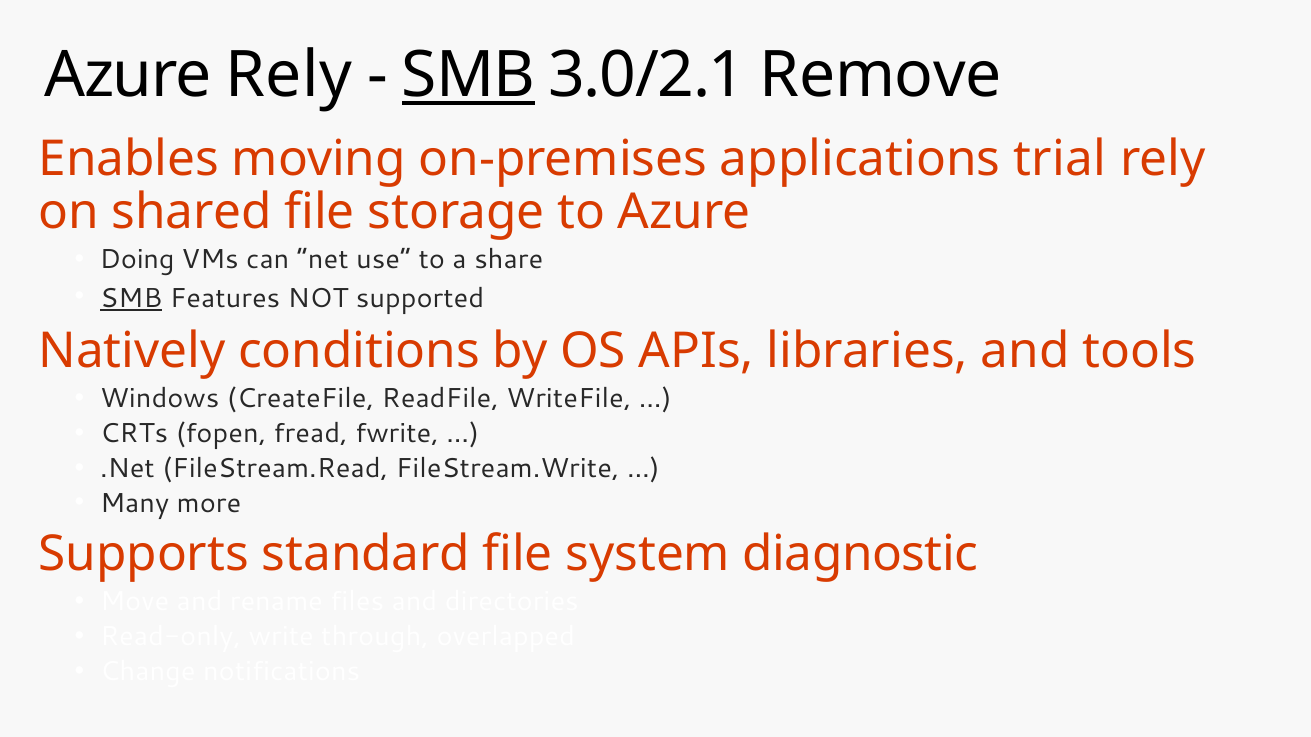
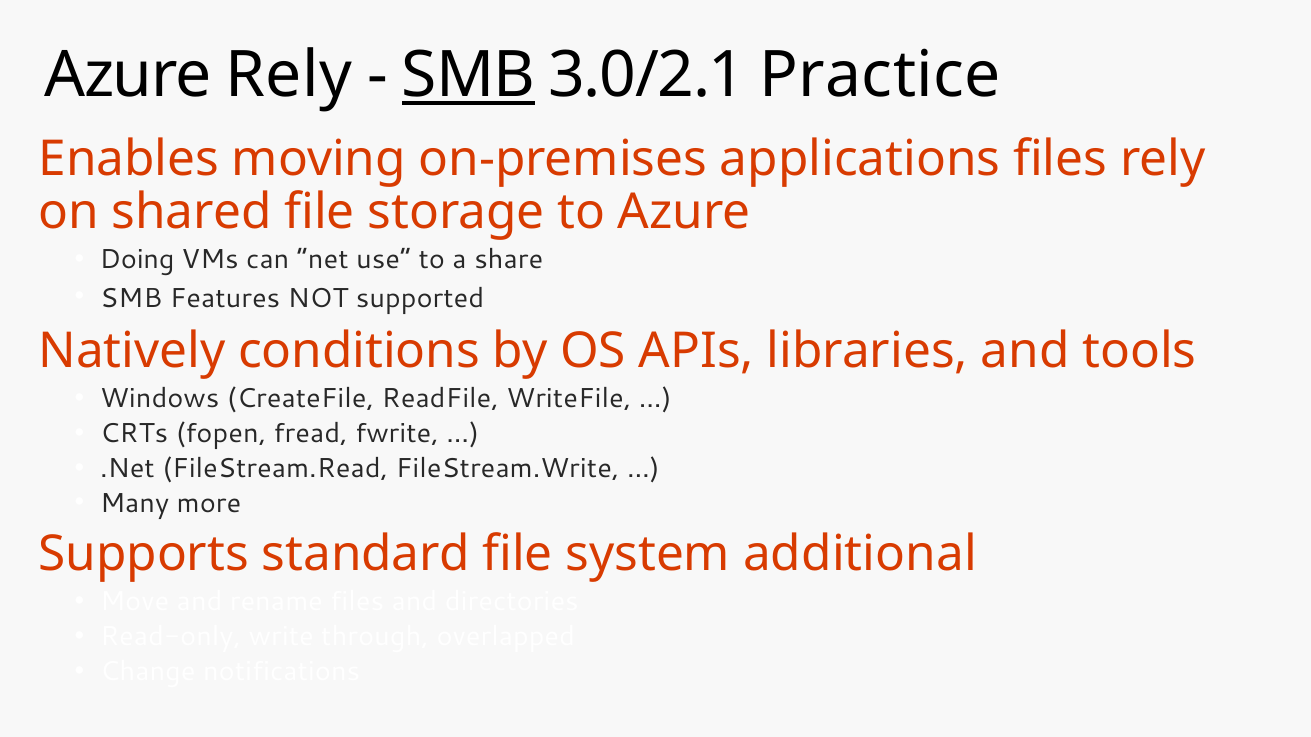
Remove: Remove -> Practice
applications trial: trial -> files
SMB at (131, 298) underline: present -> none
diagnostic: diagnostic -> additional
